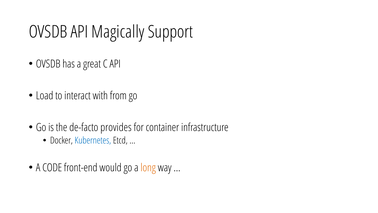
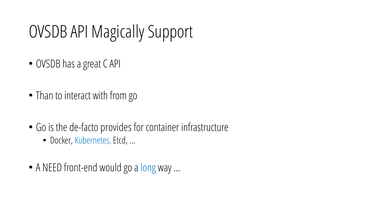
Load: Load -> Than
CODE: CODE -> NEED
long colour: orange -> blue
